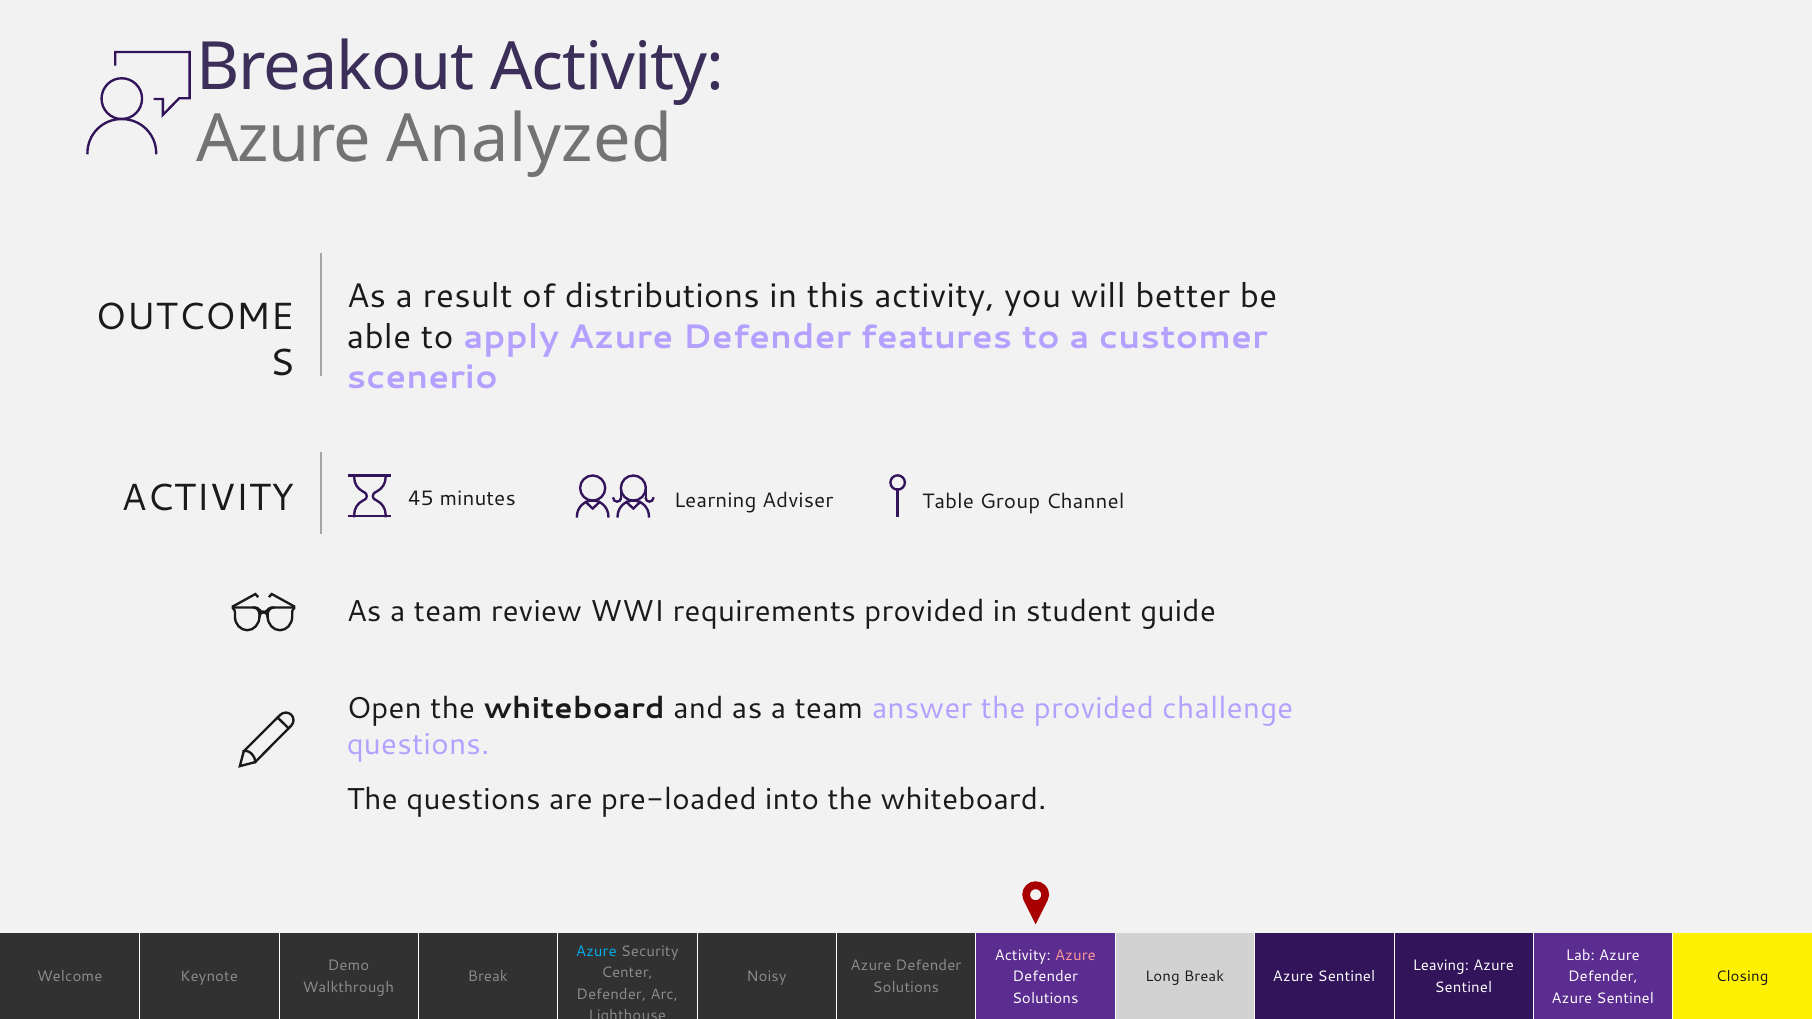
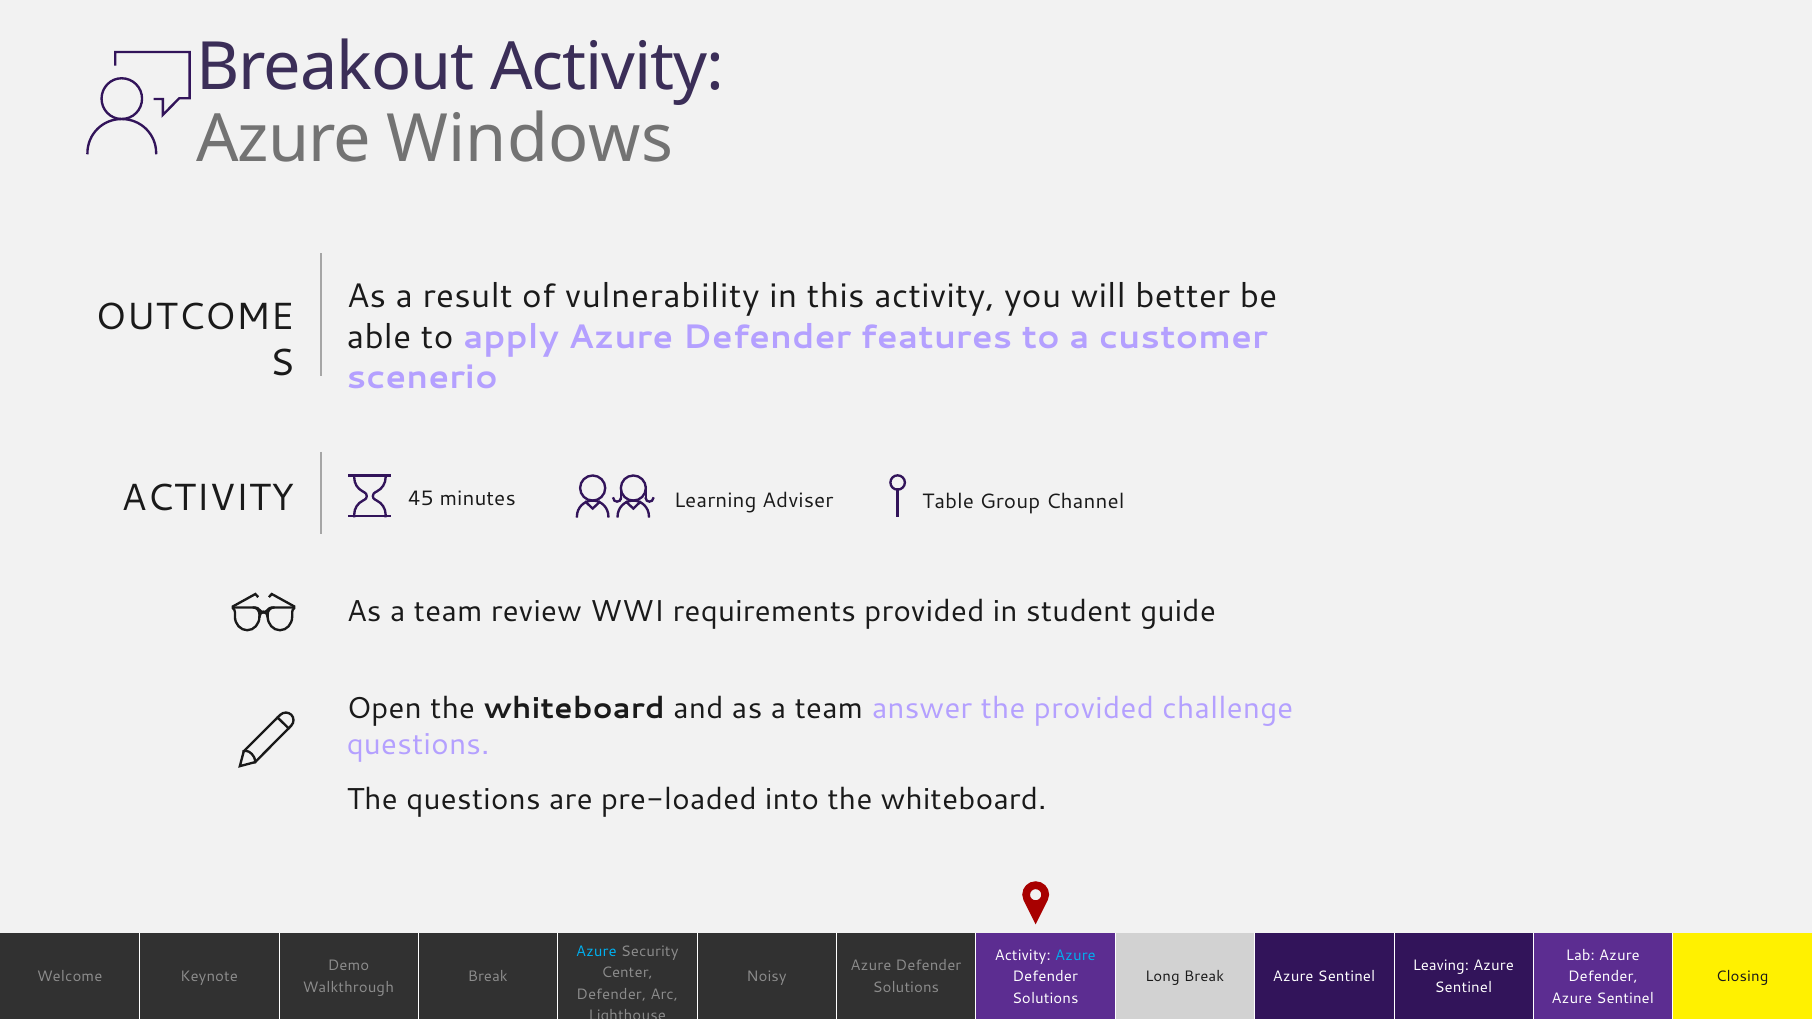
Analyzed: Analyzed -> Windows
distributions: distributions -> vulnerability
Azure at (1075, 955) colour: pink -> light blue
